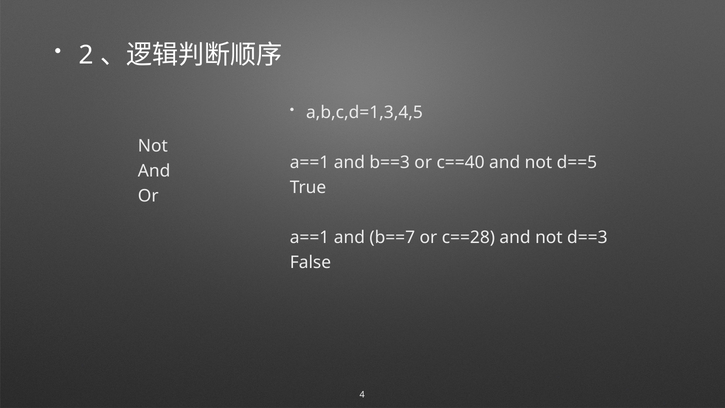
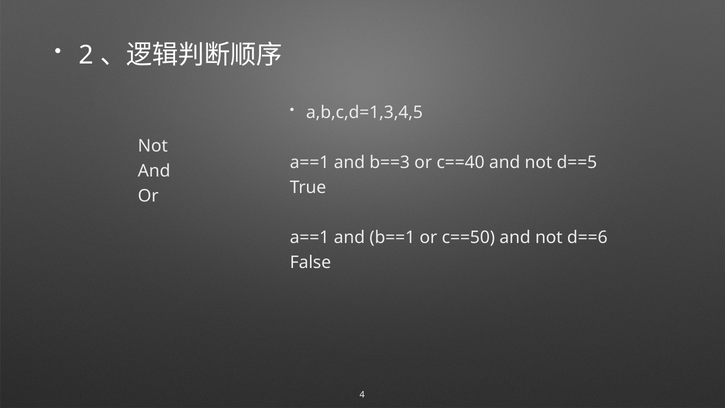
b==7: b==7 -> b==1
c==28: c==28 -> c==50
d==3: d==3 -> d==6
